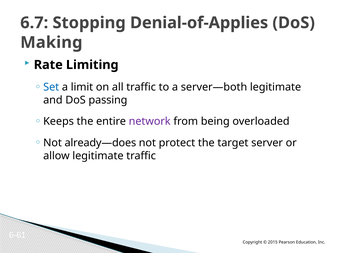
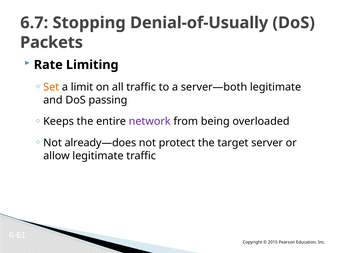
Denial-of-Applies: Denial-of-Applies -> Denial-of-Usually
Making: Making -> Packets
Set colour: blue -> orange
